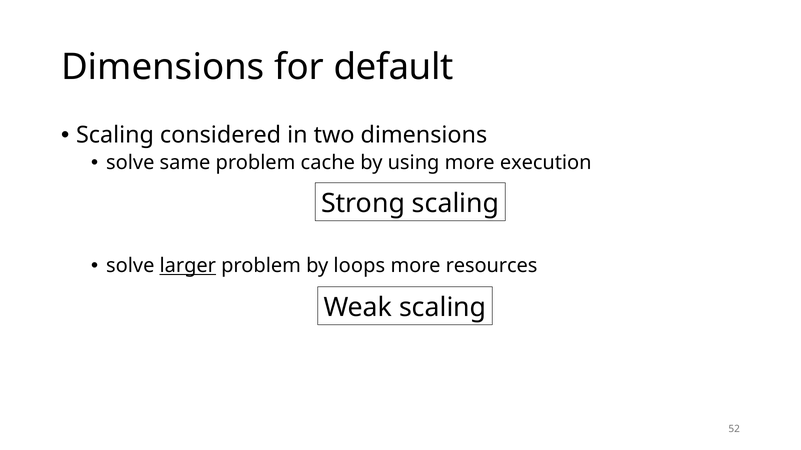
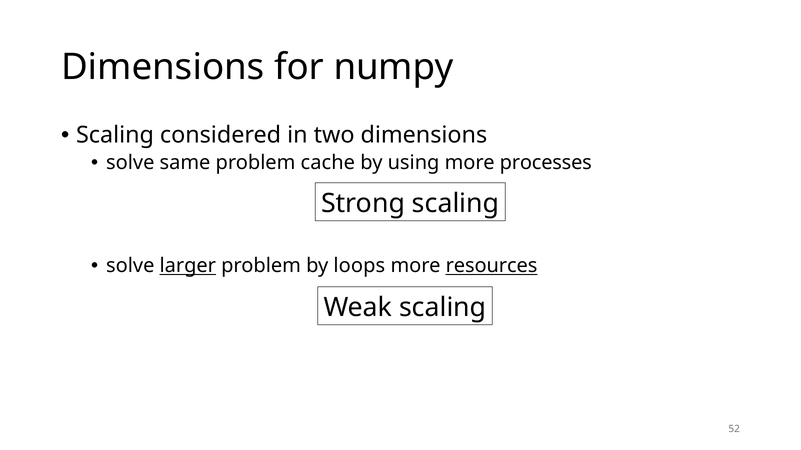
default: default -> numpy
execution: execution -> processes
resources underline: none -> present
